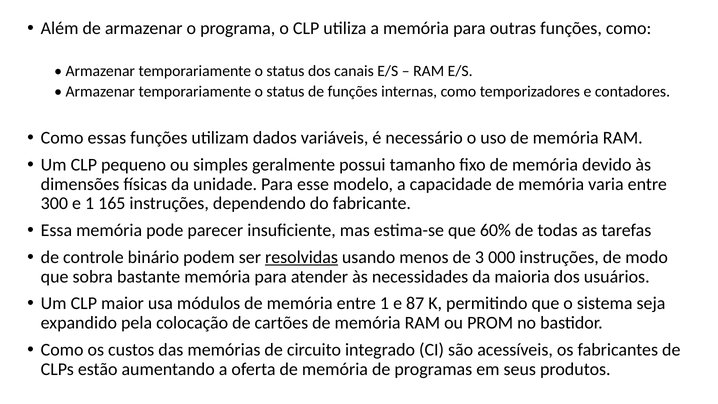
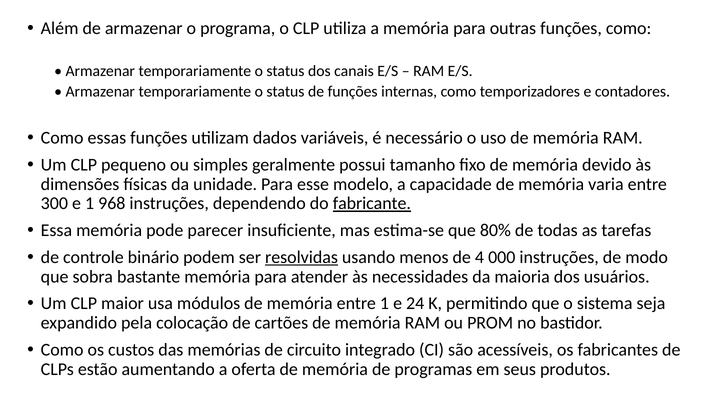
165: 165 -> 968
fabricante underline: none -> present
60%: 60% -> 80%
3: 3 -> 4
87: 87 -> 24
